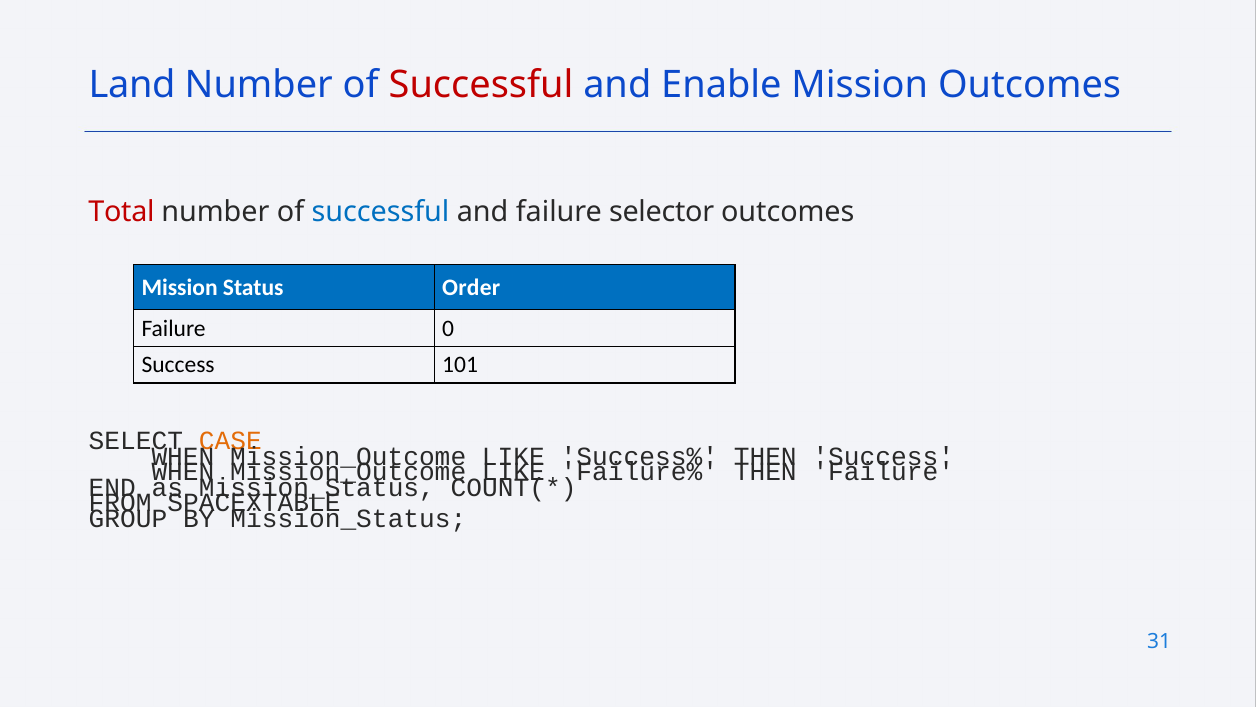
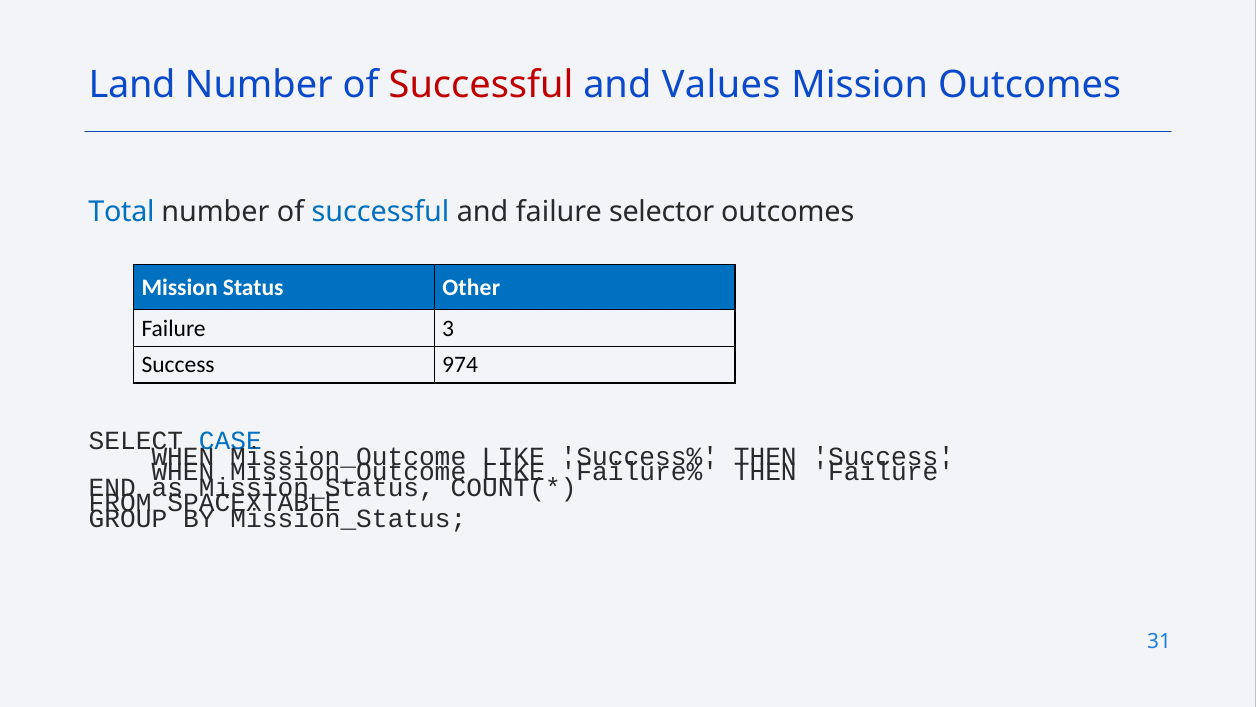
Enable: Enable -> Values
Total colour: red -> blue
Order: Order -> Other
0: 0 -> 3
101: 101 -> 974
CASE colour: orange -> blue
